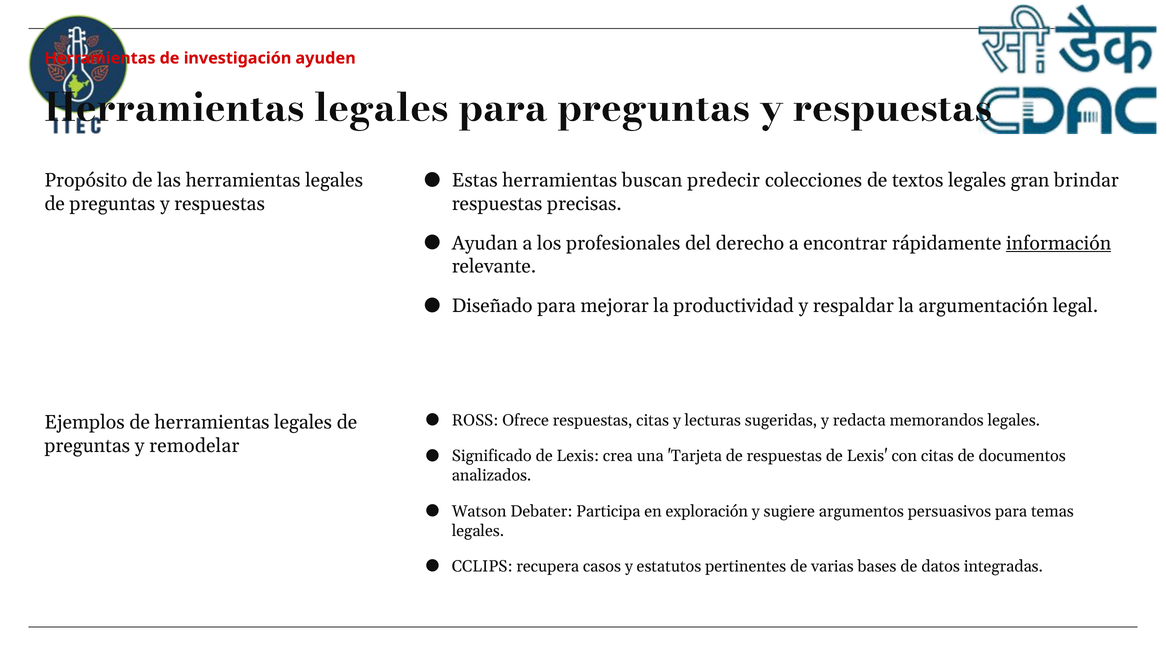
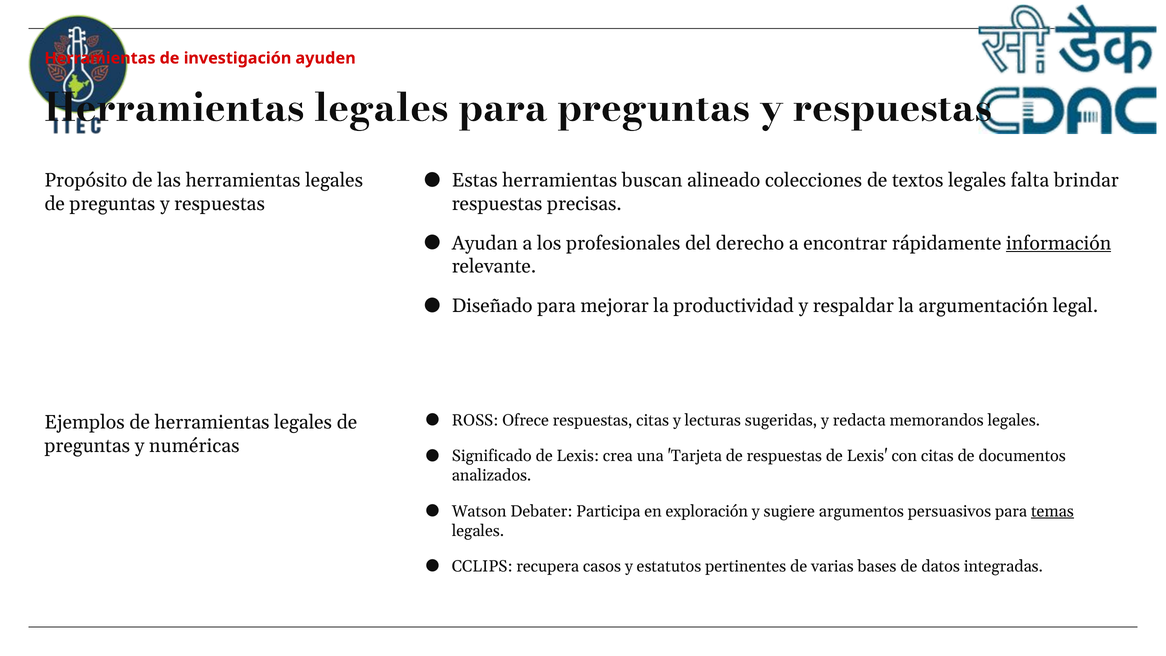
predecir: predecir -> alineado
gran: gran -> falta
remodelar: remodelar -> numéricas
temas underline: none -> present
